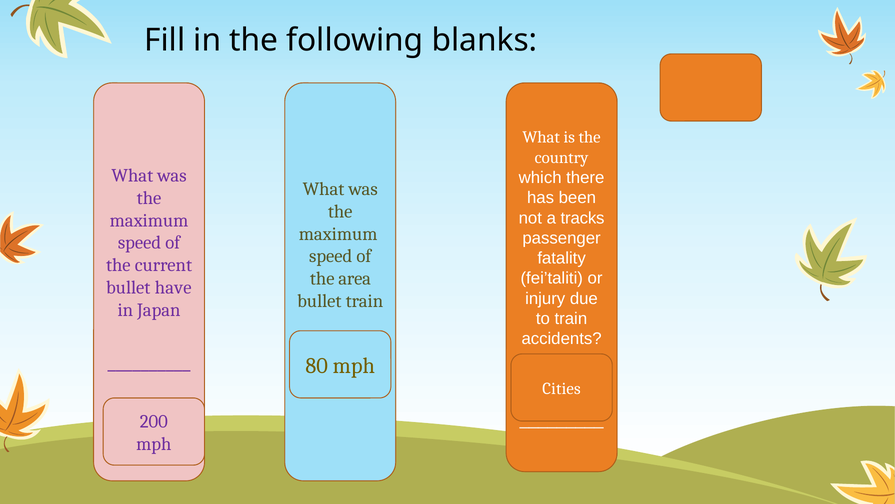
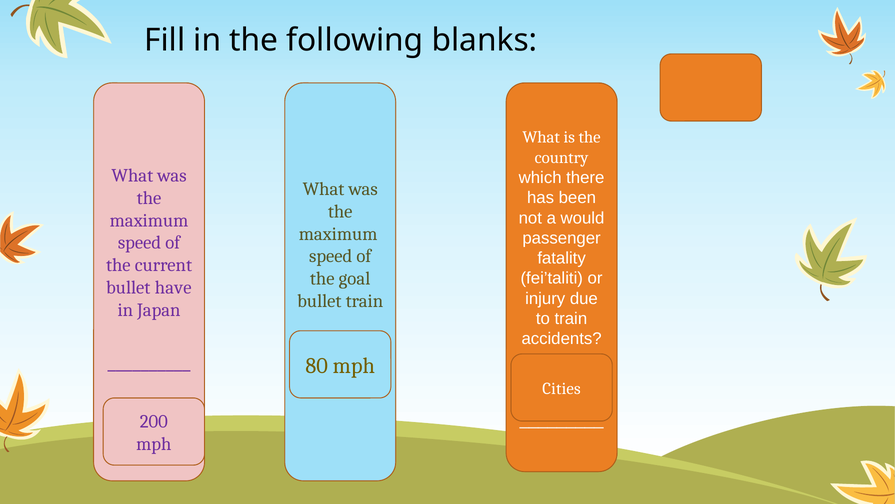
tracks: tracks -> would
area: area -> goal
